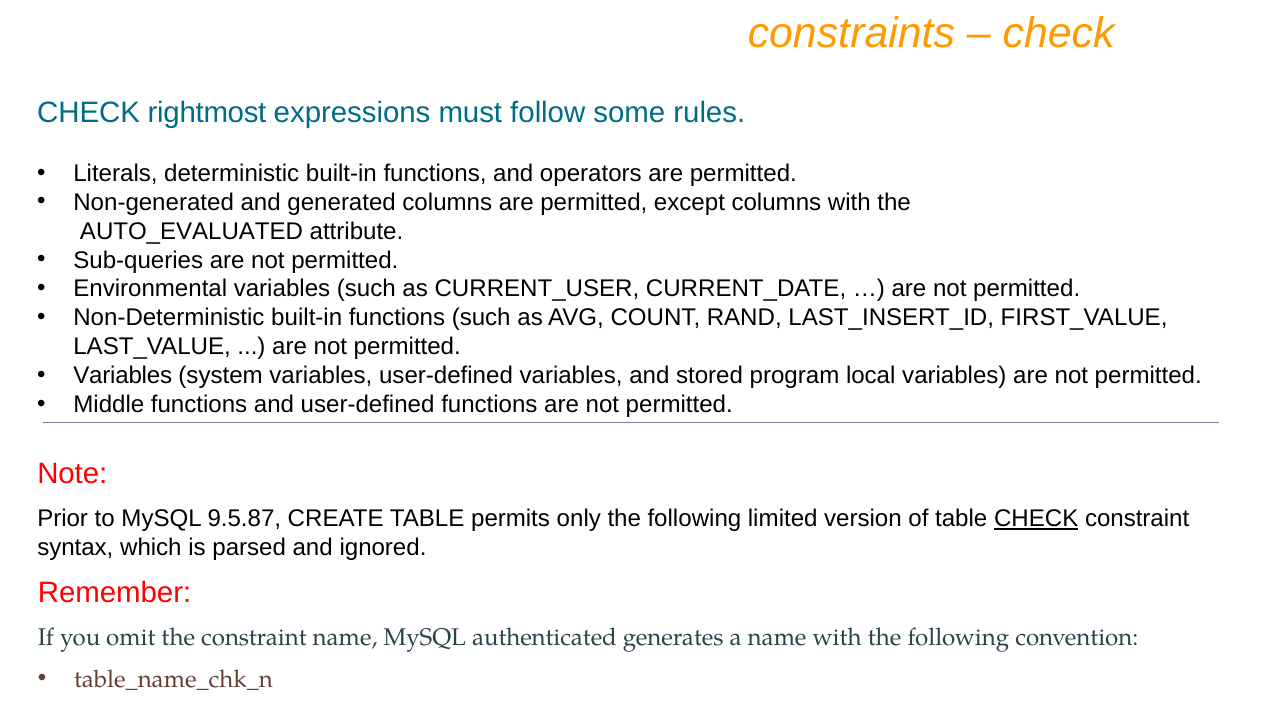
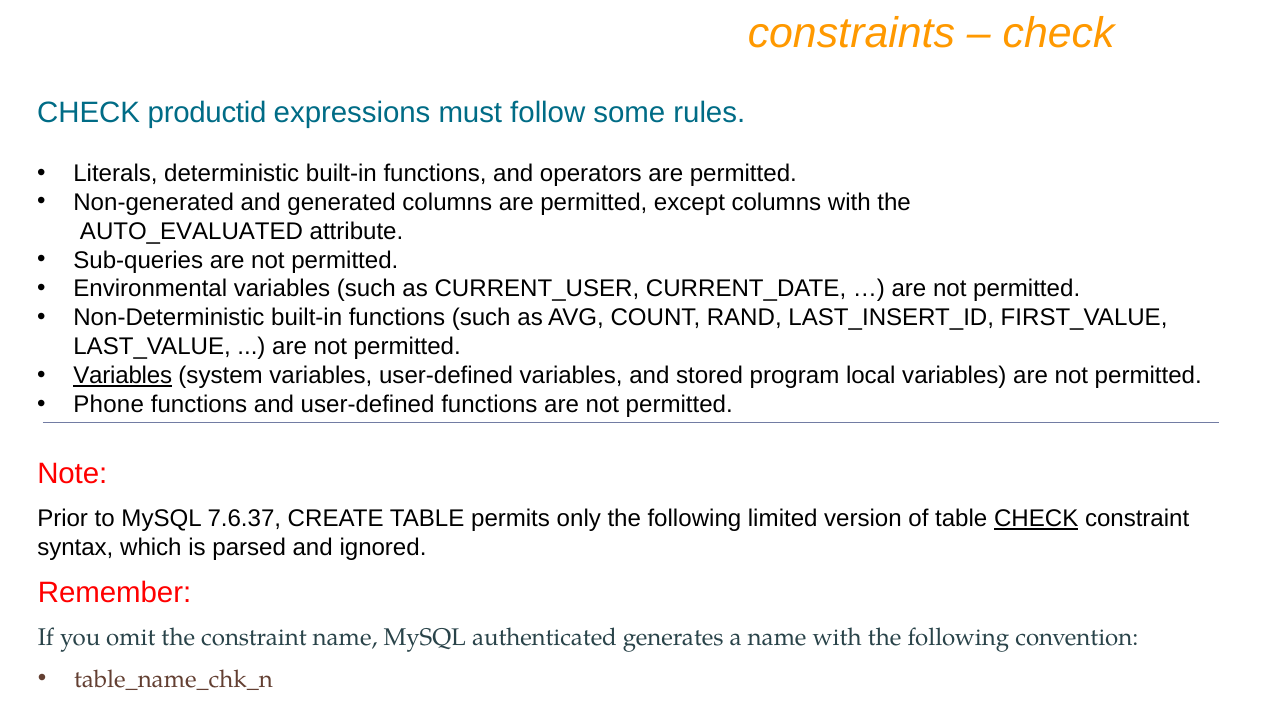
rightmost: rightmost -> productid
Variables at (123, 376) underline: none -> present
Middle: Middle -> Phone
9.5.87: 9.5.87 -> 7.6.37
